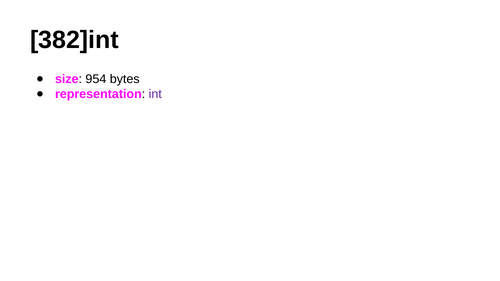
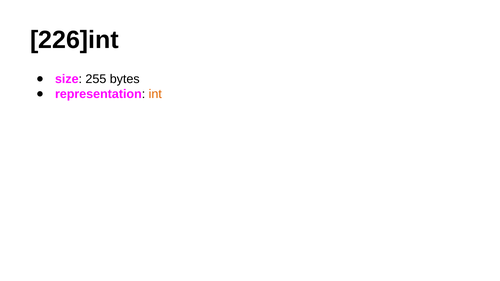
382]int: 382]int -> 226]int
954: 954 -> 255
int colour: purple -> orange
